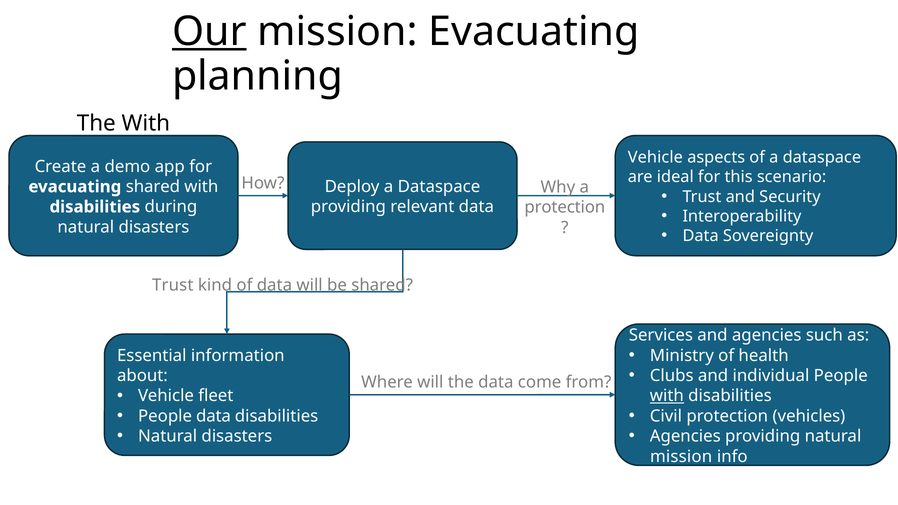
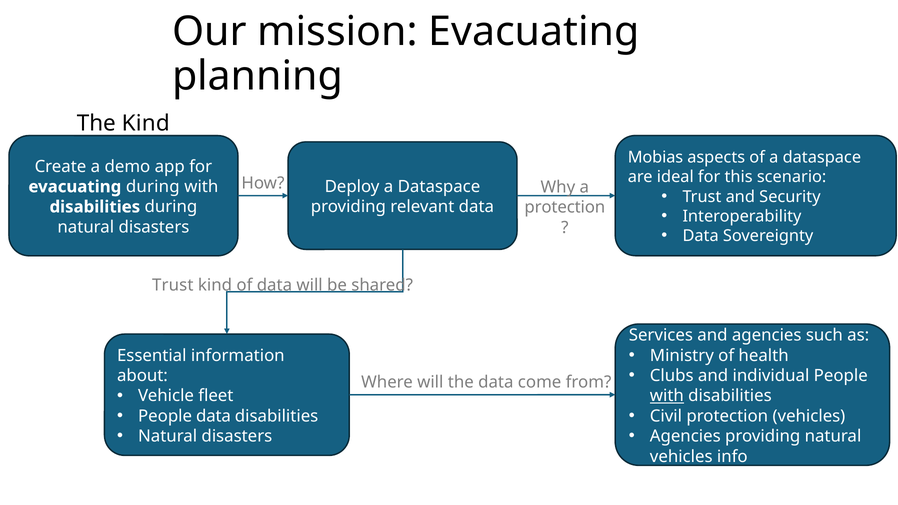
Our underline: present -> none
The With: With -> Kind
Vehicle at (655, 158): Vehicle -> Mobias
evacuating shared: shared -> during
mission at (681, 457): mission -> vehicles
